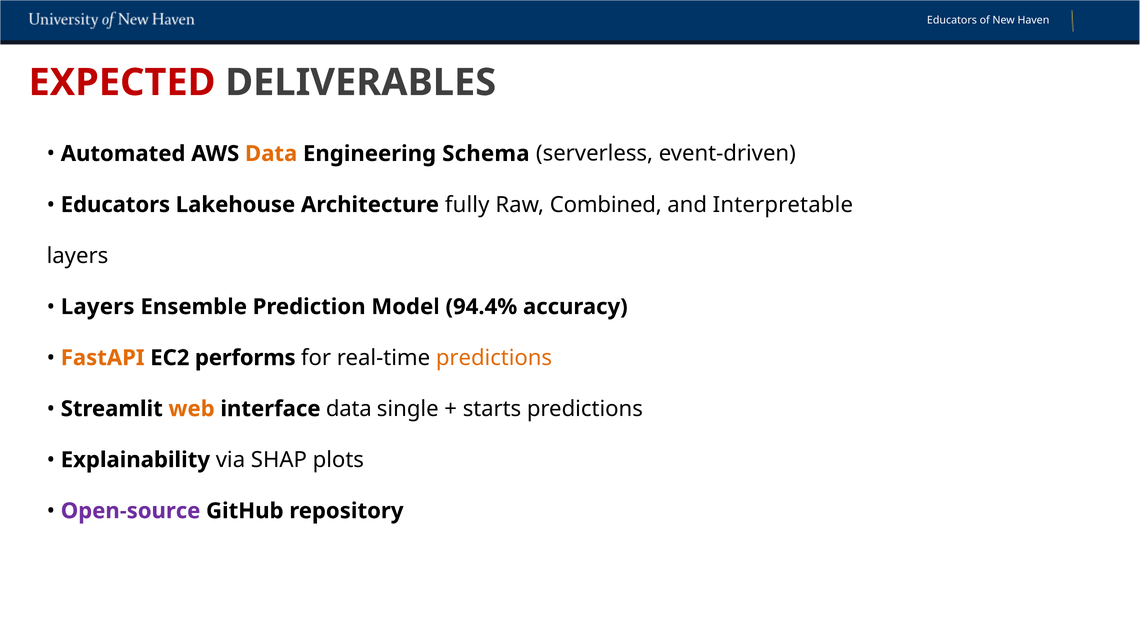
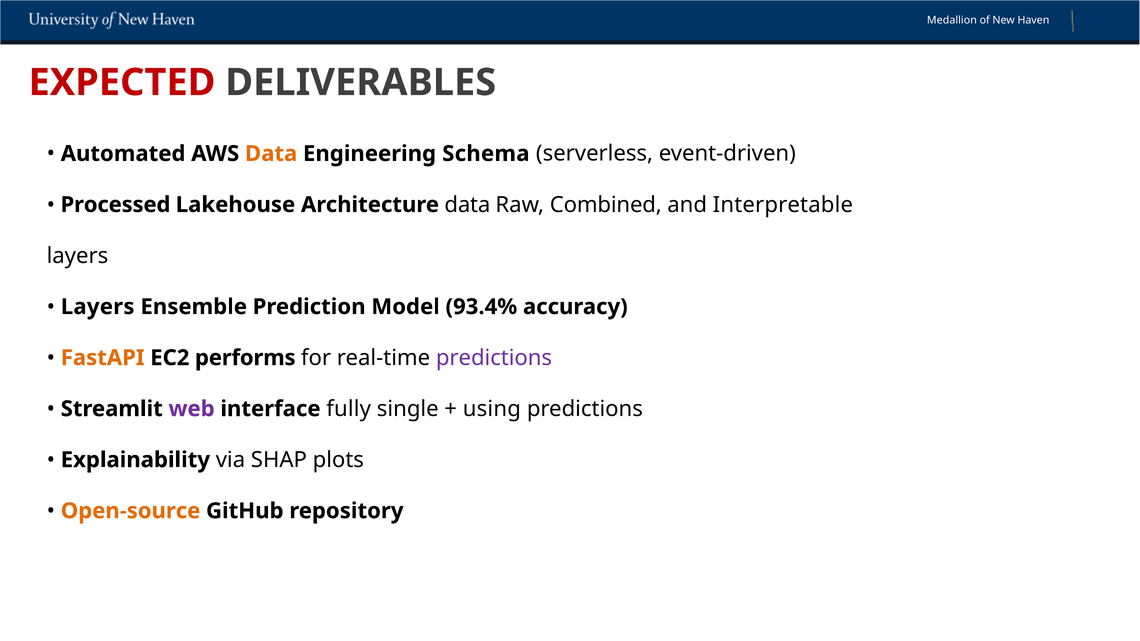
Educators at (952, 20): Educators -> Medallion
Educators at (115, 205): Educators -> Processed
Architecture fully: fully -> data
94.4%: 94.4% -> 93.4%
predictions at (494, 358) colour: orange -> purple
web colour: orange -> purple
interface data: data -> fully
starts: starts -> using
Open-source colour: purple -> orange
